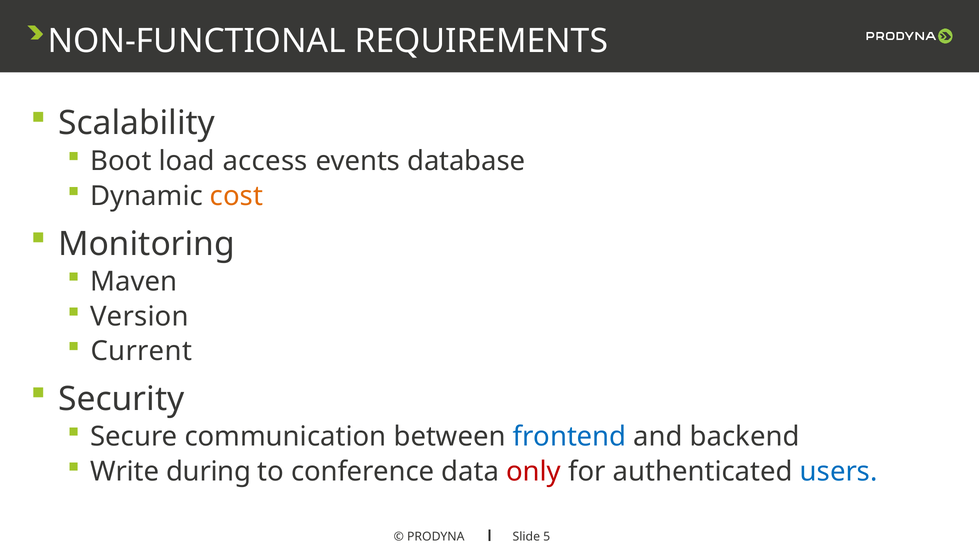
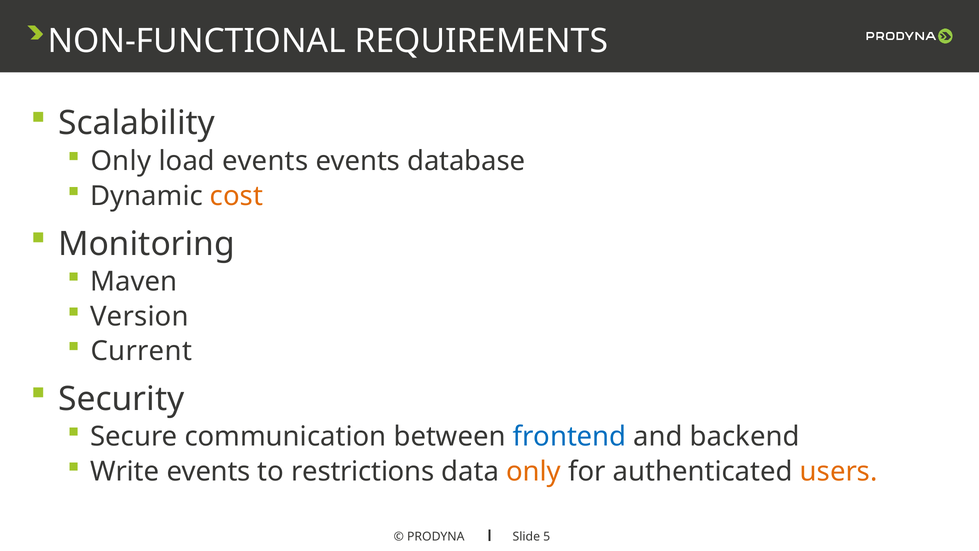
Boot at (121, 161): Boot -> Only
load access: access -> events
Write during: during -> events
conference: conference -> restrictions
only at (534, 471) colour: red -> orange
users colour: blue -> orange
